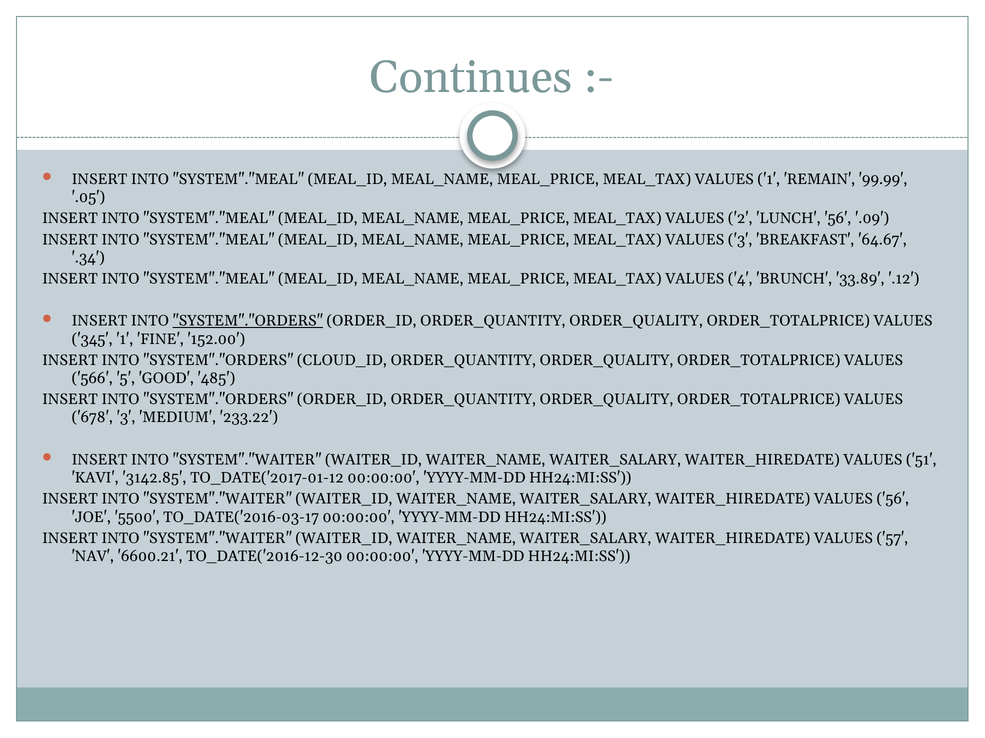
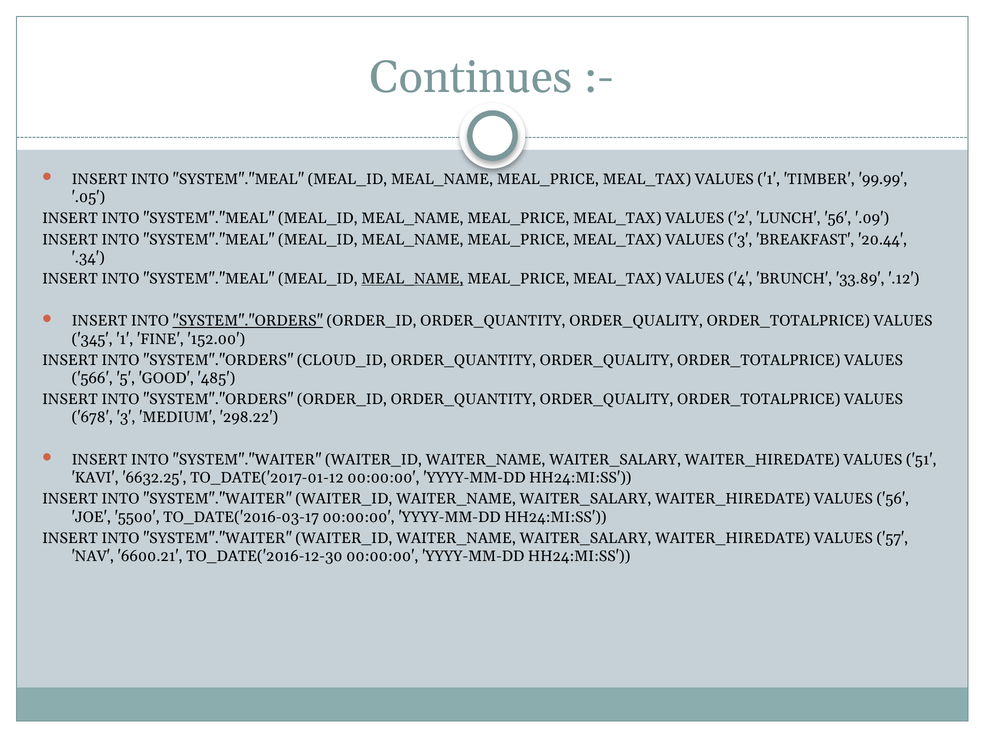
REMAIN: REMAIN -> TIMBER
64.67: 64.67 -> 20.44
MEAL_NAME at (412, 279) underline: none -> present
233.22: 233.22 -> 298.22
3142.85: 3142.85 -> 6632.25
